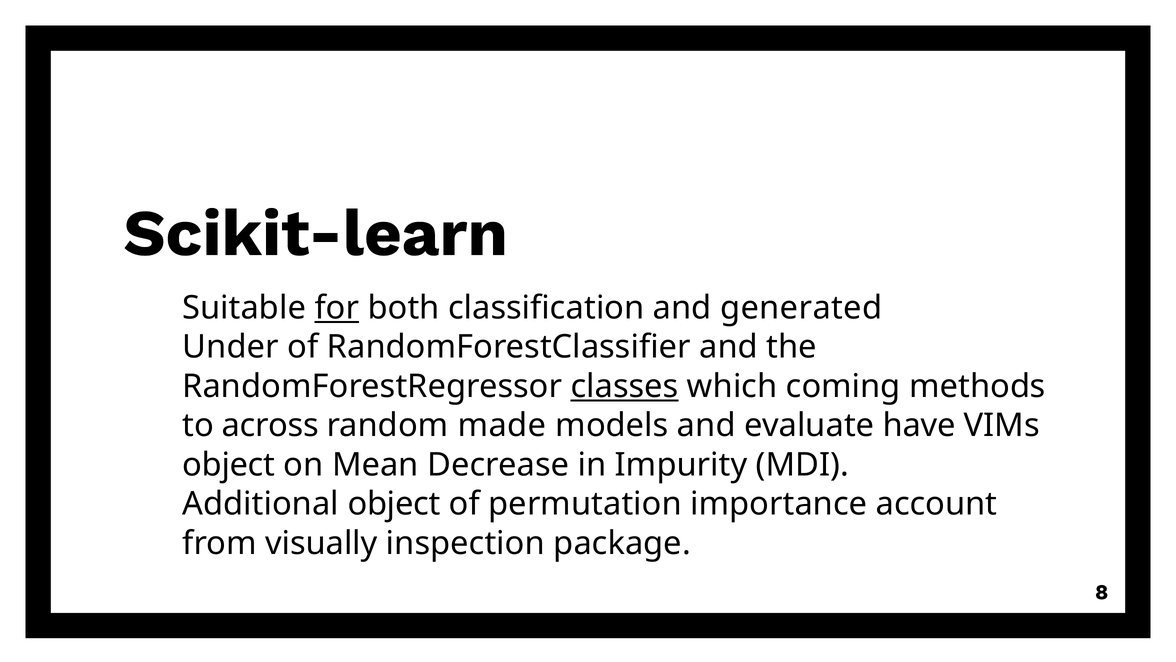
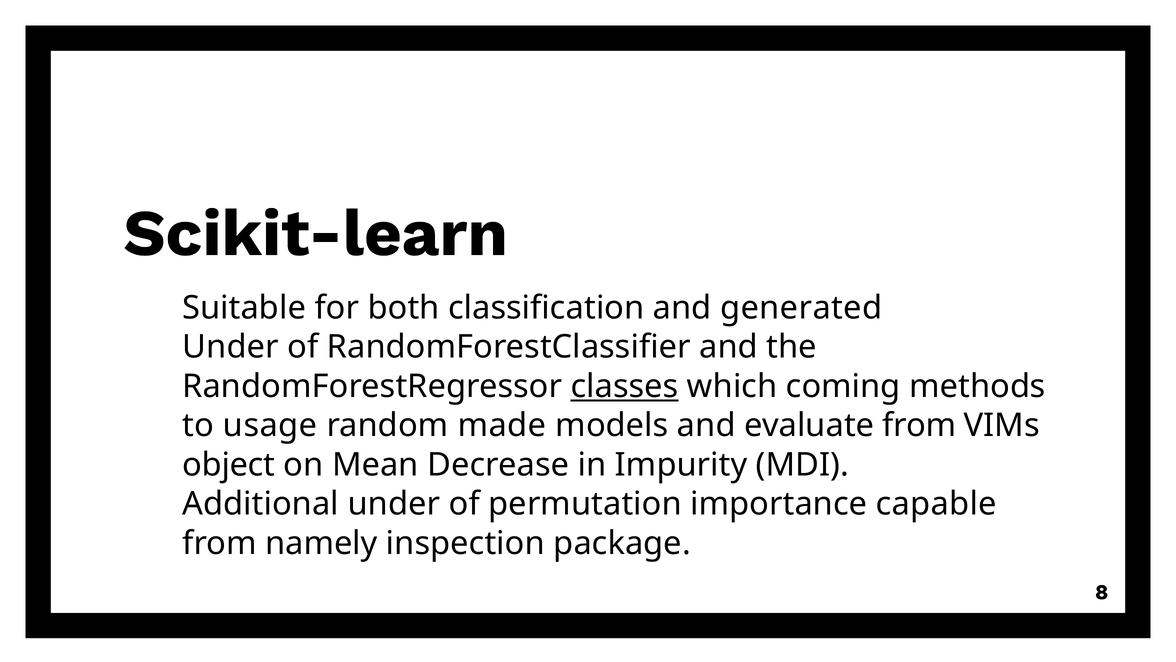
for underline: present -> none
across: across -> usage
evaluate have: have -> from
Additional object: object -> under
account: account -> capable
visually: visually -> namely
